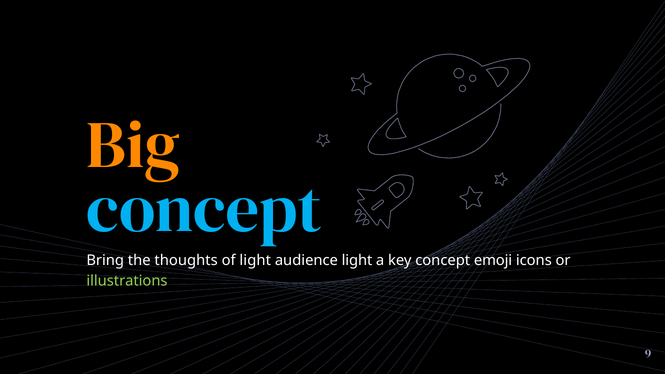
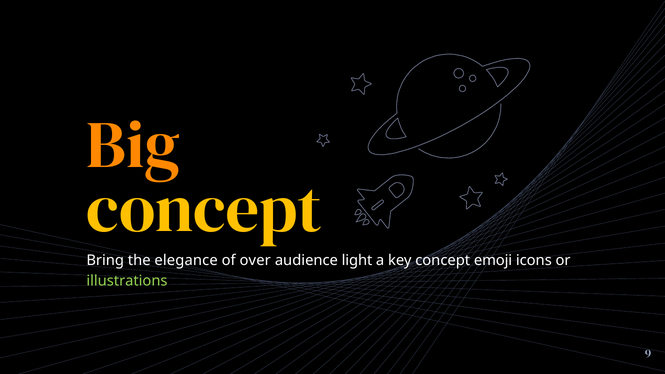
concept at (204, 209) colour: light blue -> yellow
thoughts: thoughts -> elegance
of light: light -> over
